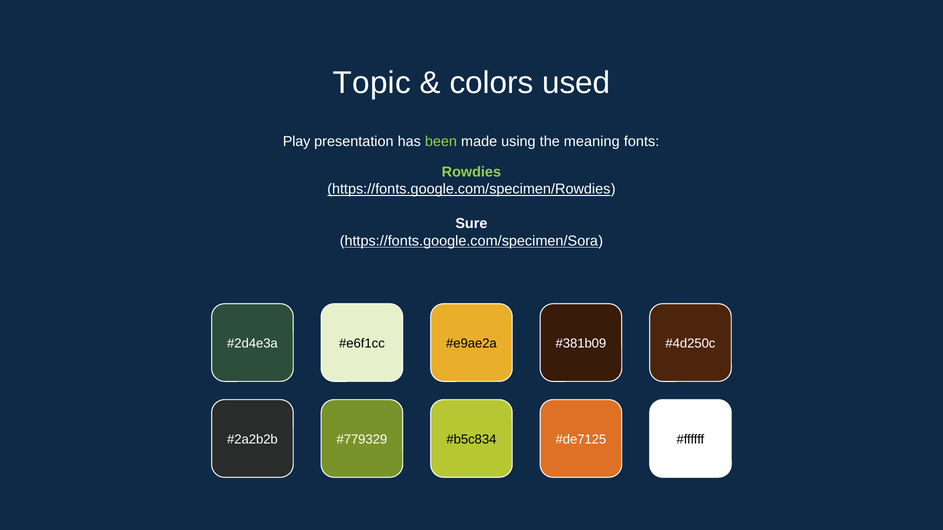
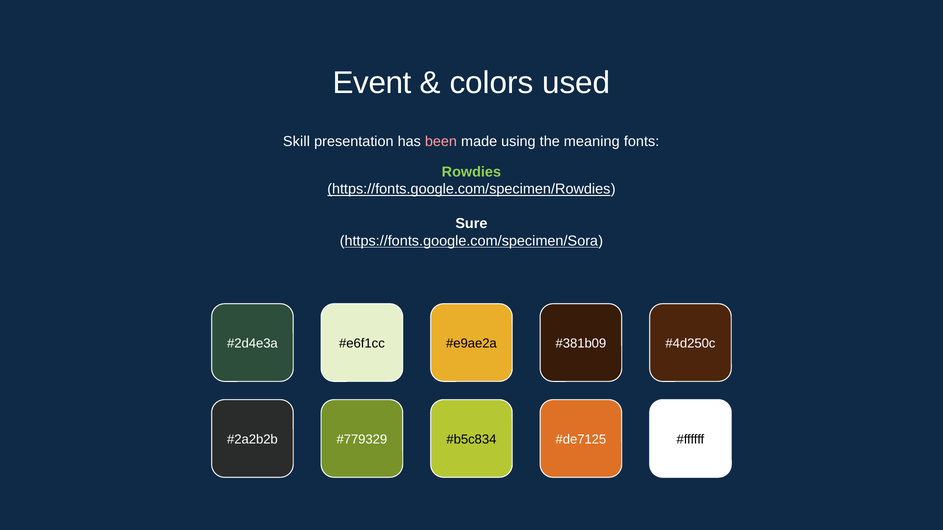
Topic: Topic -> Event
Play: Play -> Skill
been colour: light green -> pink
